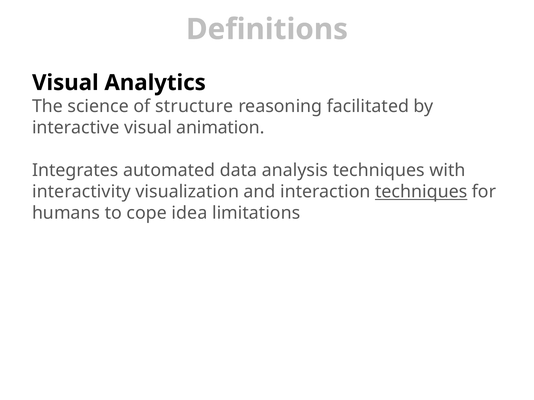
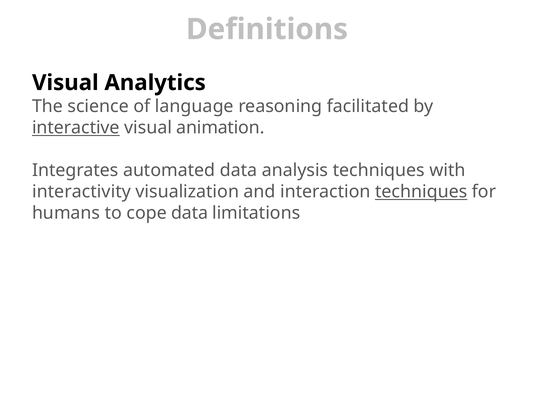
structure: structure -> language
interactive underline: none -> present
cope idea: idea -> data
